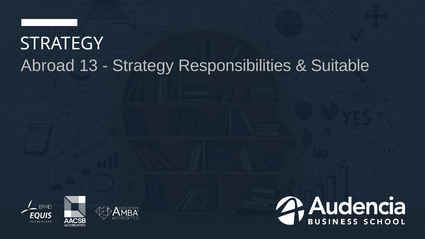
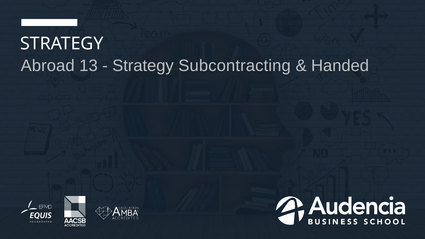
Responsibilities: Responsibilities -> Subcontracting
Suitable: Suitable -> Handed
